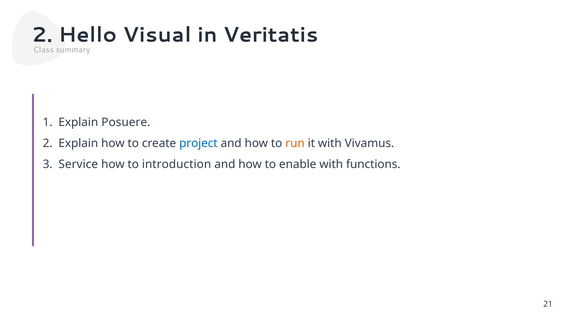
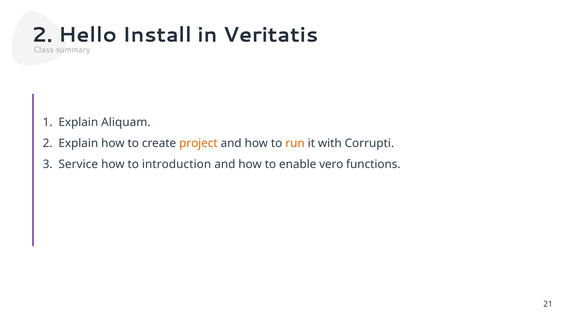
Visual: Visual -> Install
Posuere: Posuere -> Aliquam
project colour: blue -> orange
Vivamus: Vivamus -> Corrupti
enable with: with -> vero
